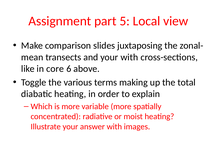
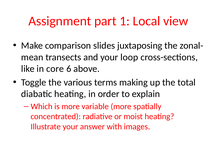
5: 5 -> 1
your with: with -> loop
